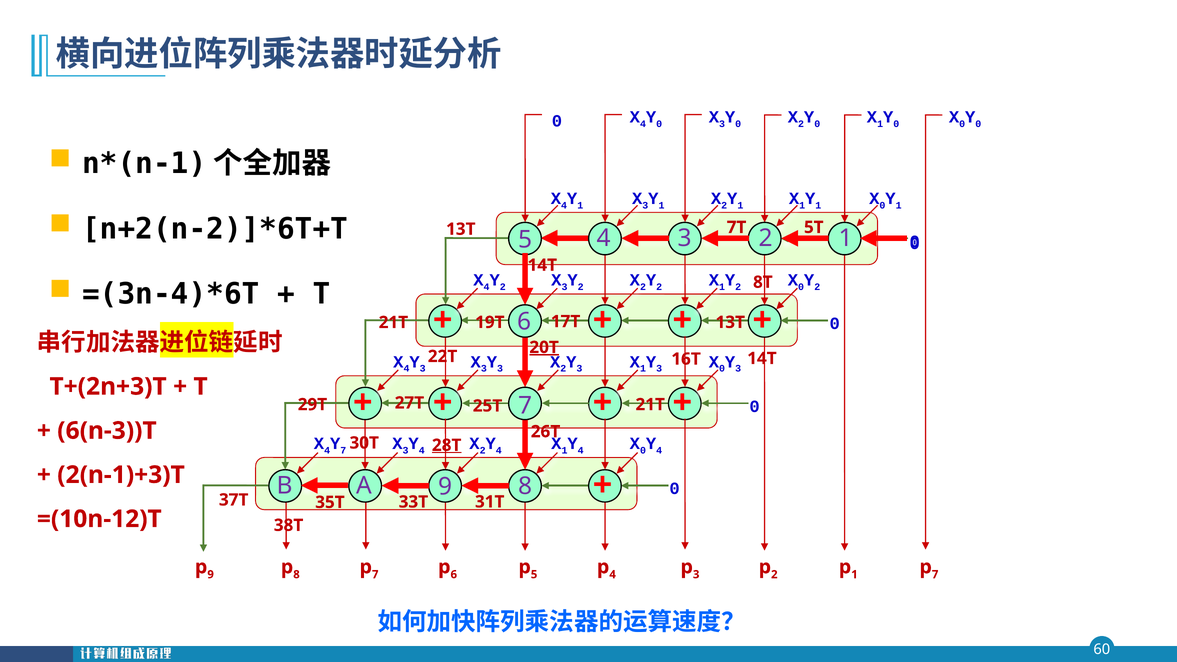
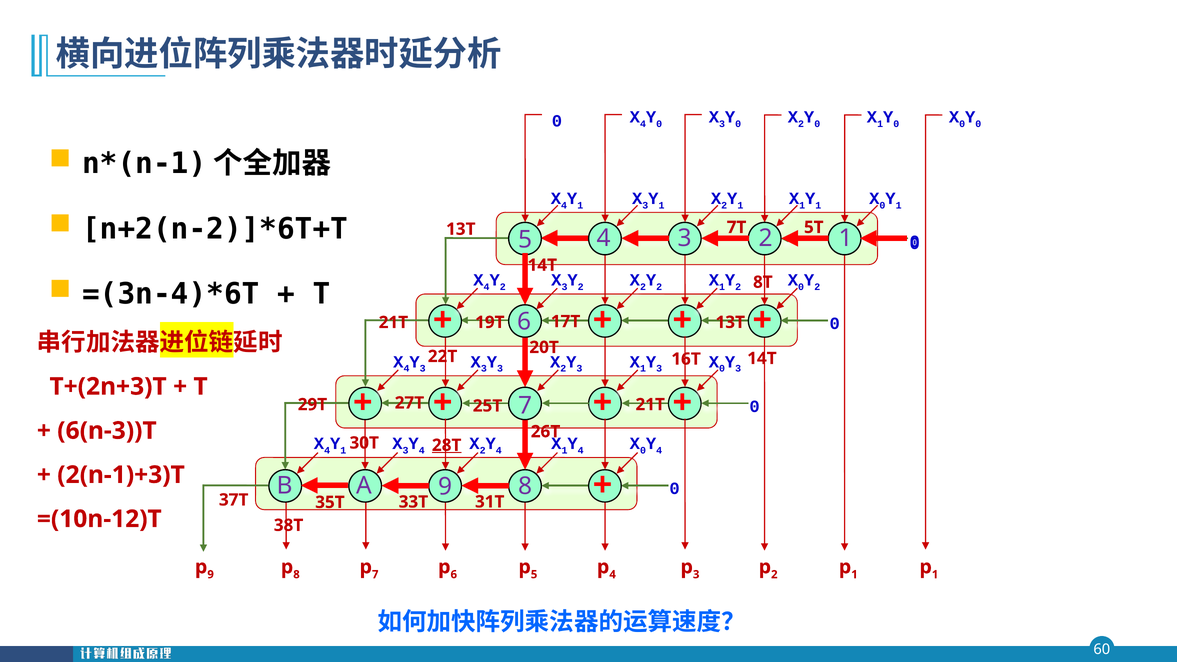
20T underline: present -> none
7 at (343, 450): 7 -> 1
7 at (935, 575): 7 -> 1
